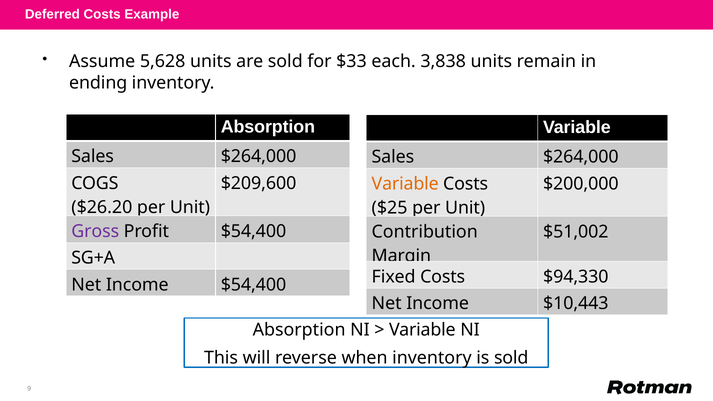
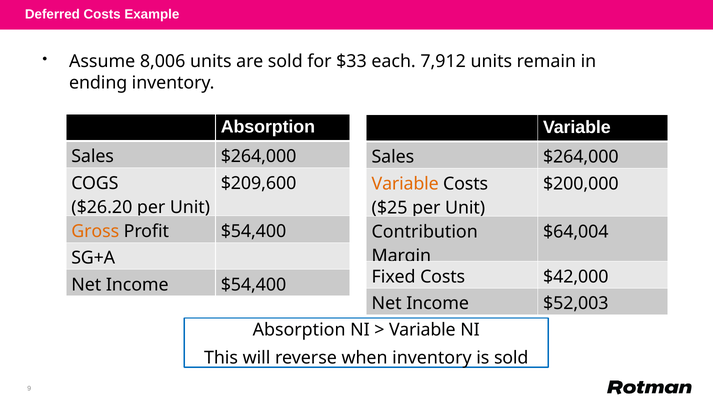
5,628: 5,628 -> 8,006
3,838: 3,838 -> 7,912
Gross colour: purple -> orange
$51,002: $51,002 -> $64,004
$94,330: $94,330 -> $42,000
$10,443: $10,443 -> $52,003
